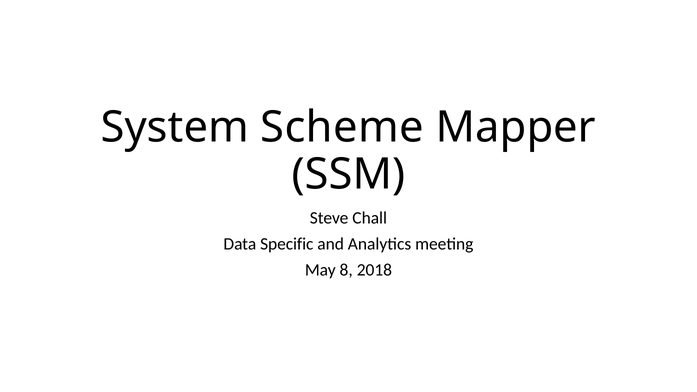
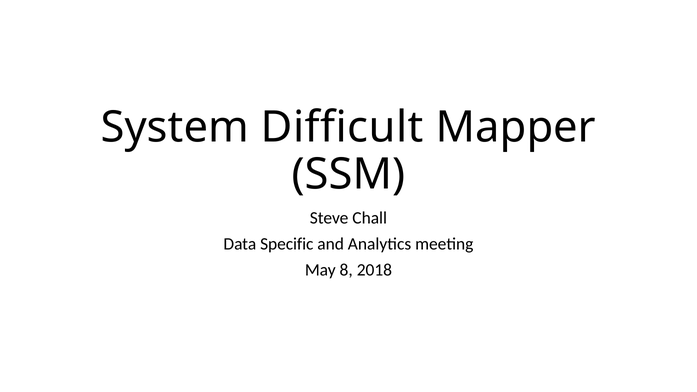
Scheme: Scheme -> Difficult
